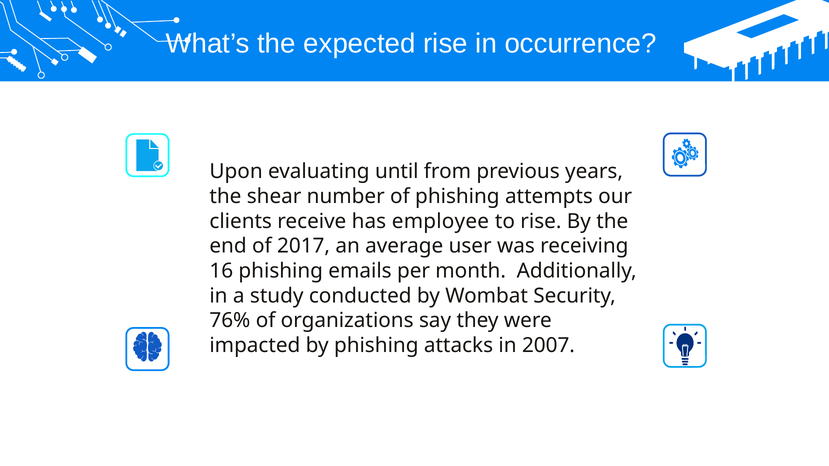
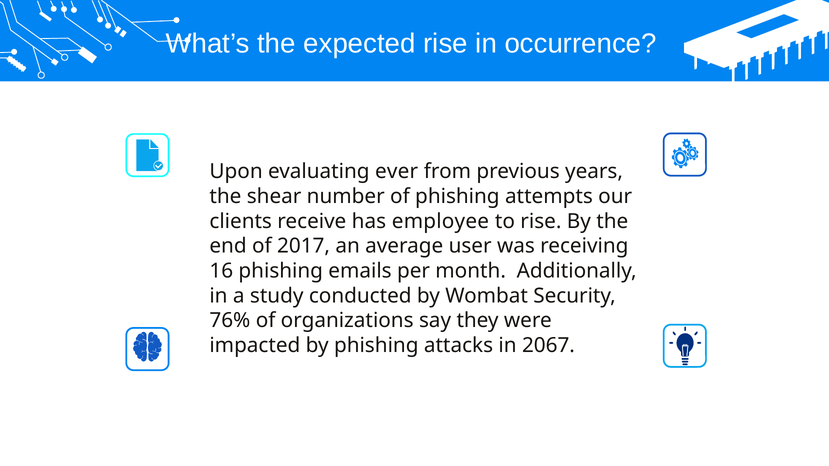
until: until -> ever
2007: 2007 -> 2067
